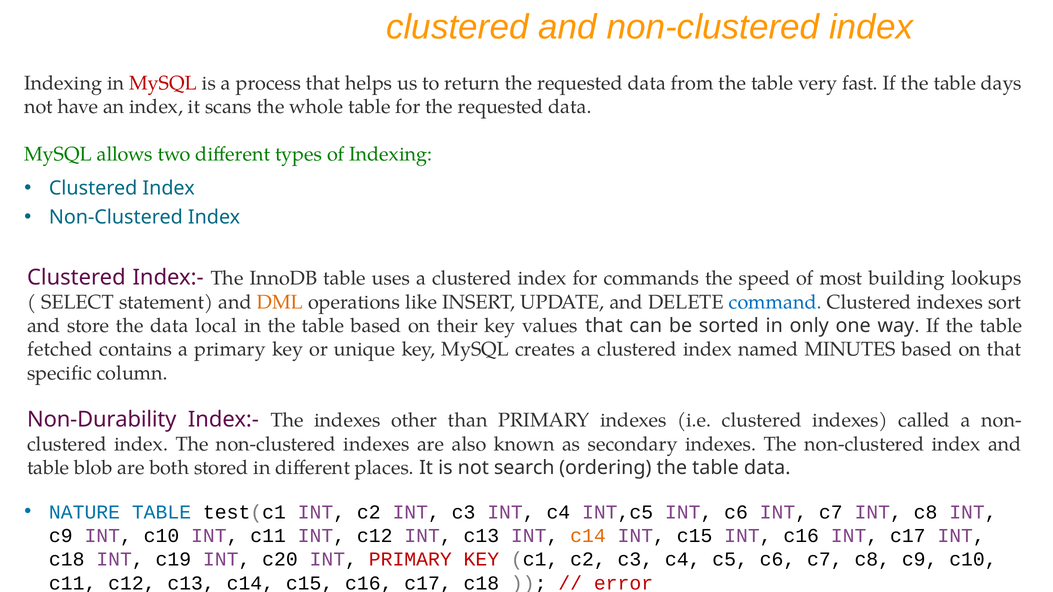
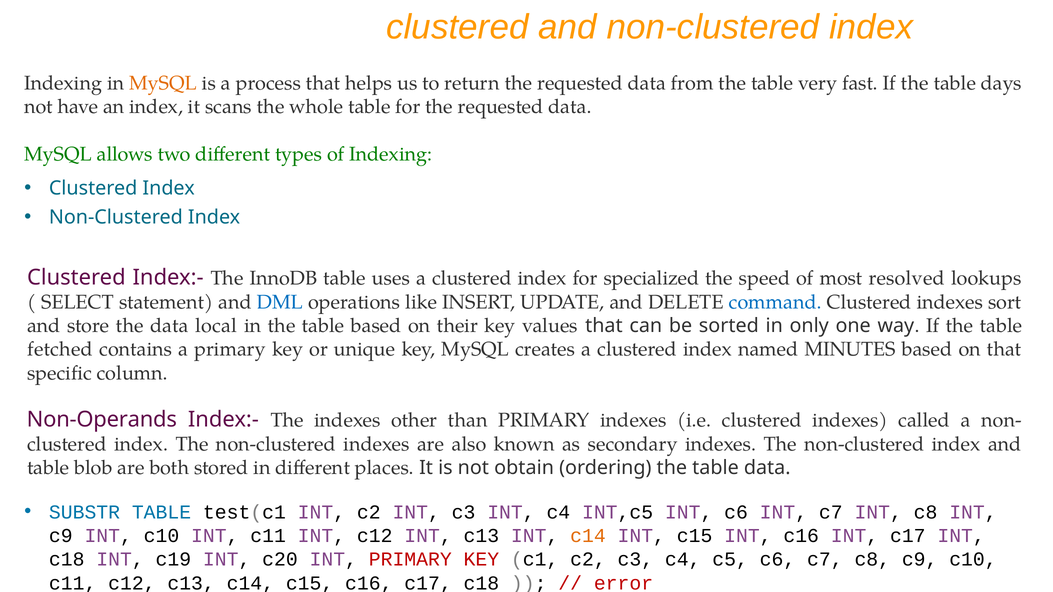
MySQL at (163, 83) colour: red -> orange
commands: commands -> specialized
building: building -> resolved
DML colour: orange -> blue
Non-Durability: Non-Durability -> Non-Operands
search: search -> obtain
NATURE: NATURE -> SUBSTR
